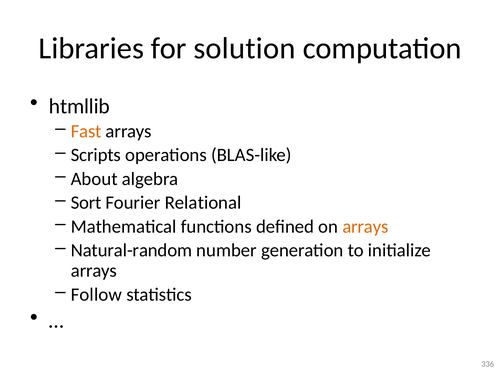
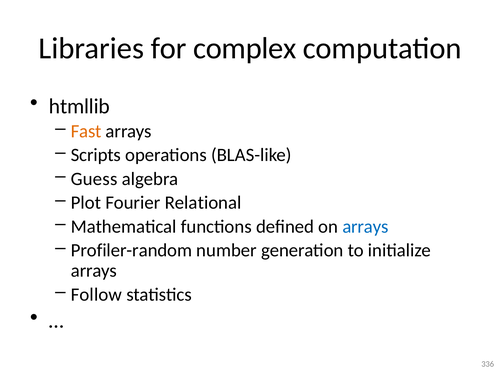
solution: solution -> complex
About: About -> Guess
Sort: Sort -> Plot
arrays at (365, 226) colour: orange -> blue
Natural-random: Natural-random -> Profiler-random
